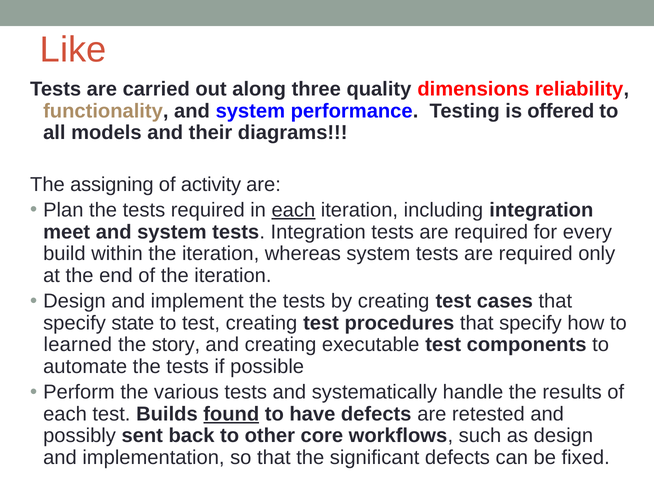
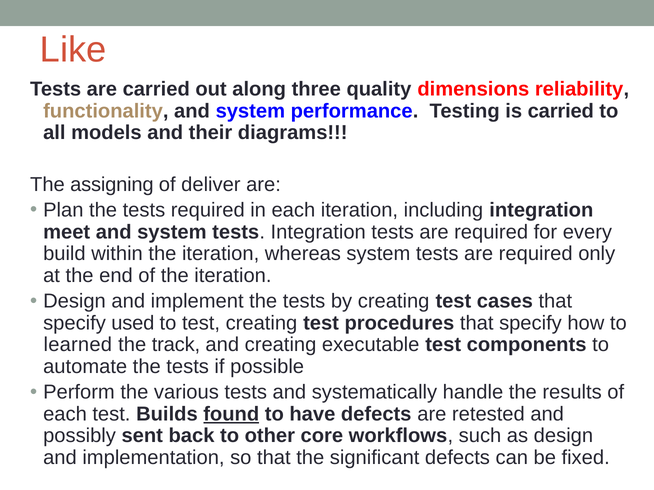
is offered: offered -> carried
activity: activity -> deliver
each at (293, 210) underline: present -> none
state: state -> used
story: story -> track
